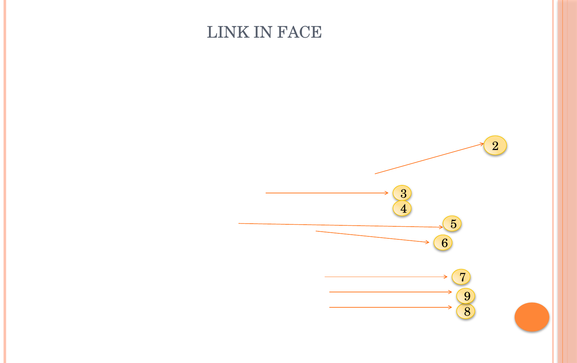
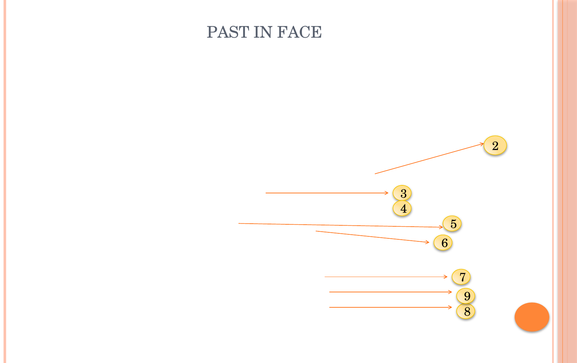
LINK: LINK -> PAST
